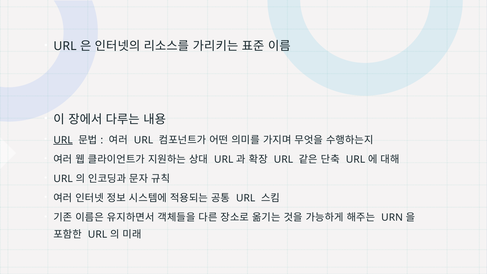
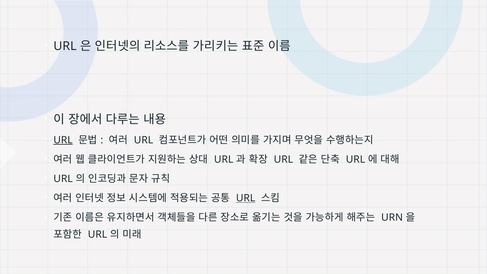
URL at (246, 198) underline: none -> present
